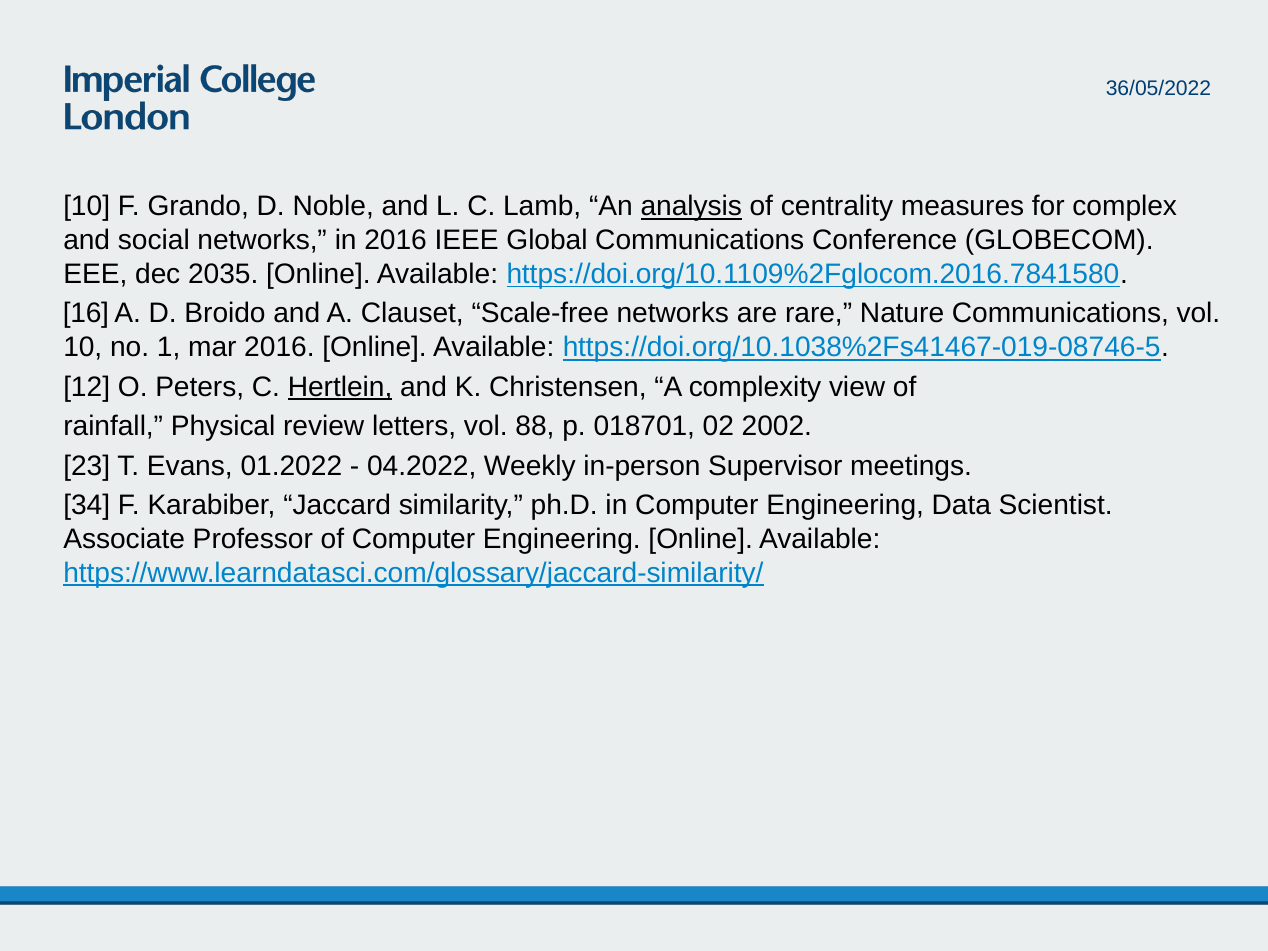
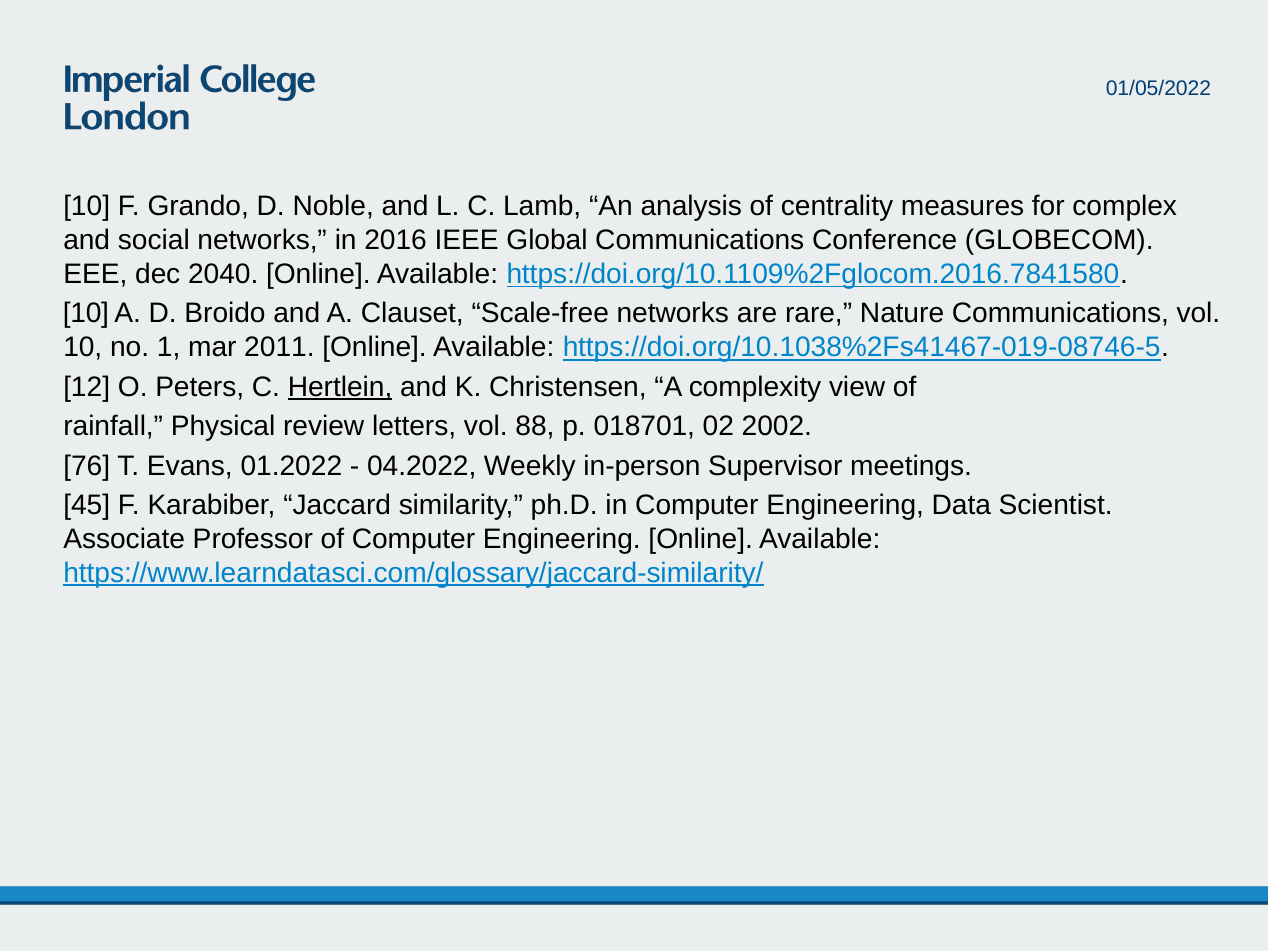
36/05/2022: 36/05/2022 -> 01/05/2022
analysis underline: present -> none
2035: 2035 -> 2040
16 at (86, 314): 16 -> 10
mar 2016: 2016 -> 2011
23: 23 -> 76
34: 34 -> 45
